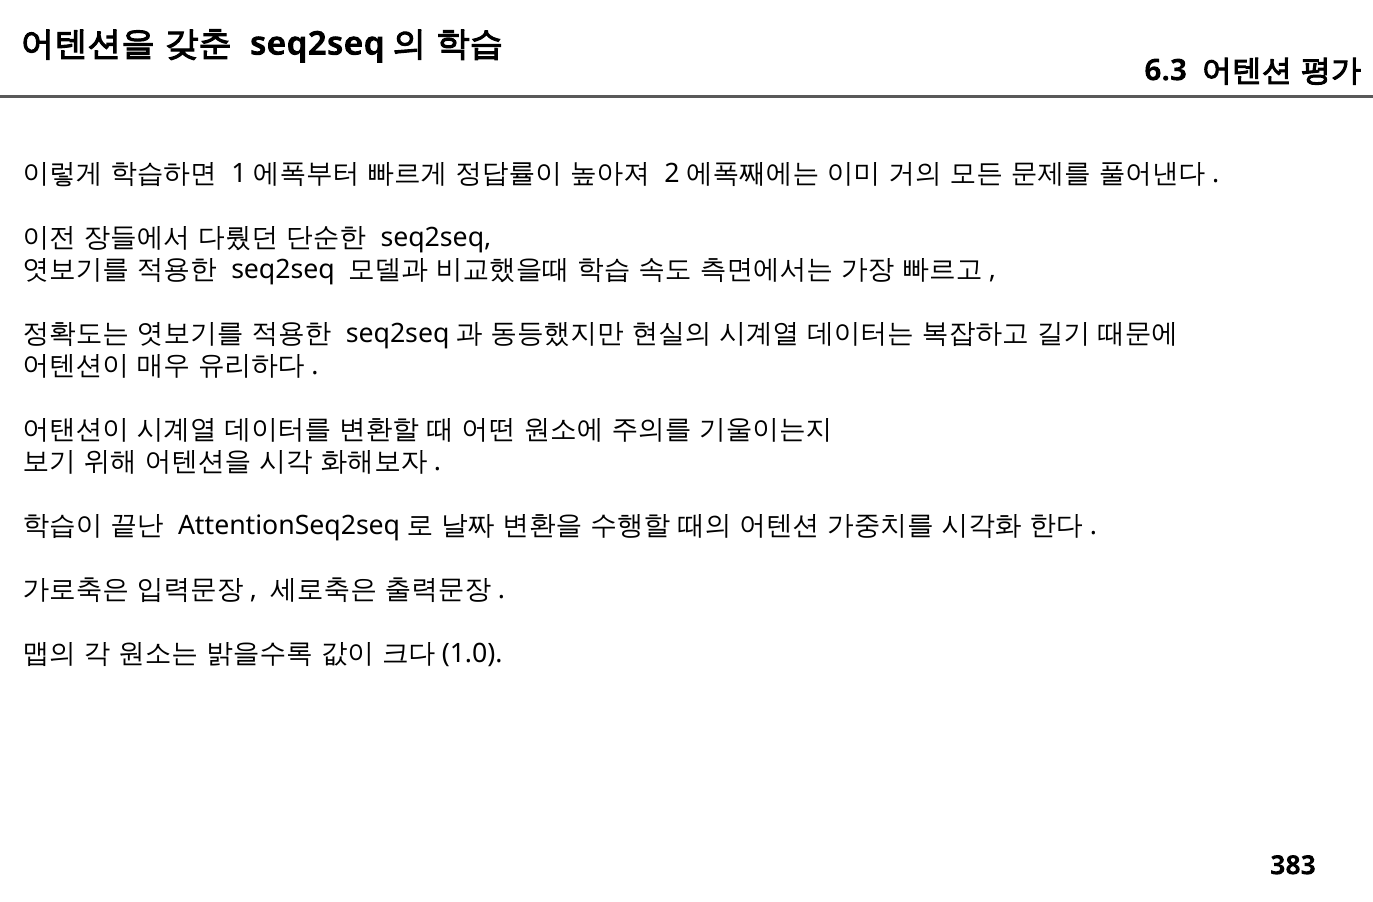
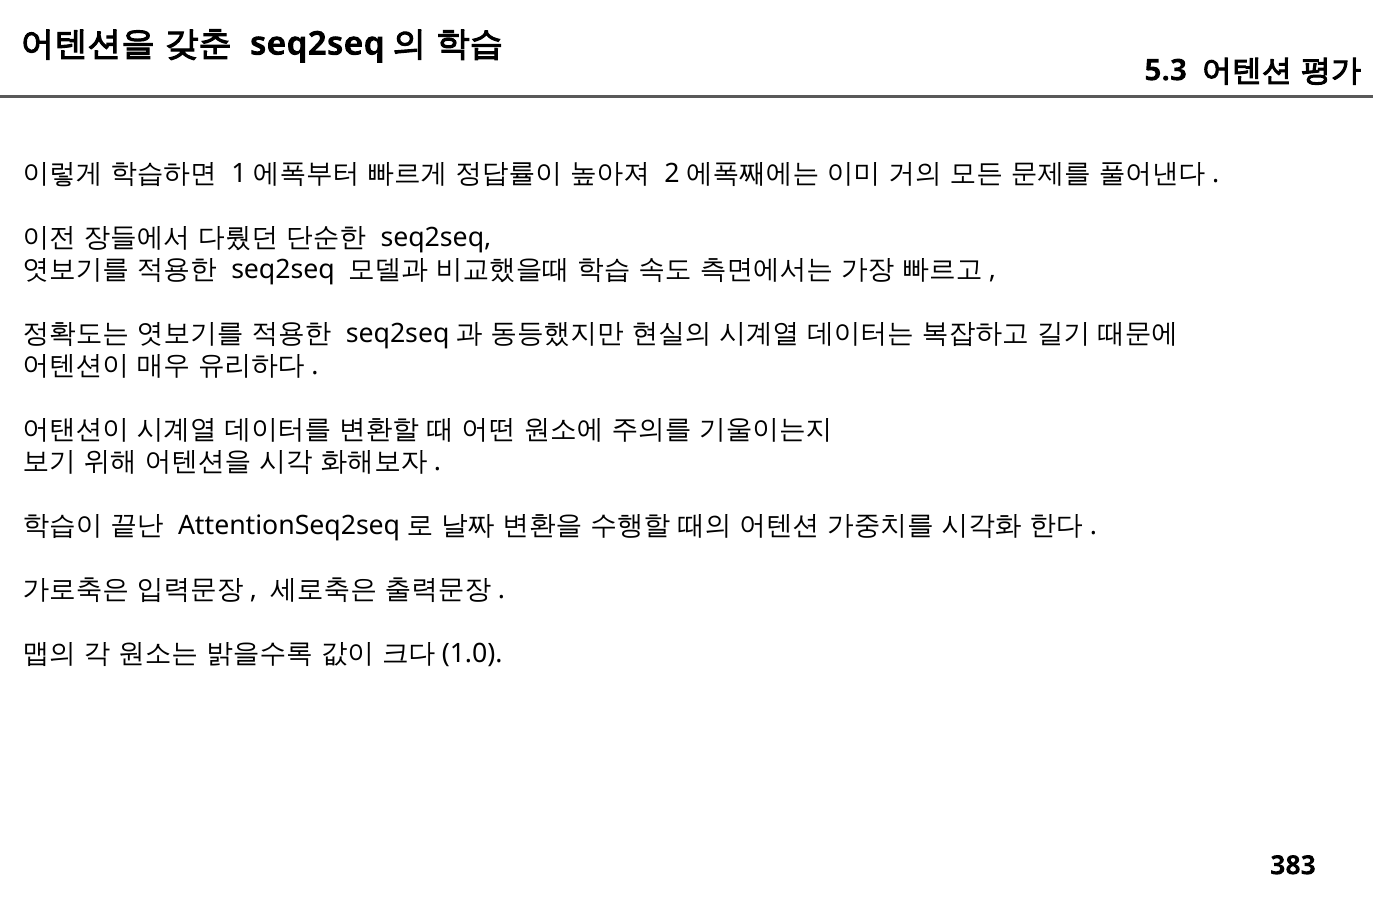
6.3: 6.3 -> 5.3
